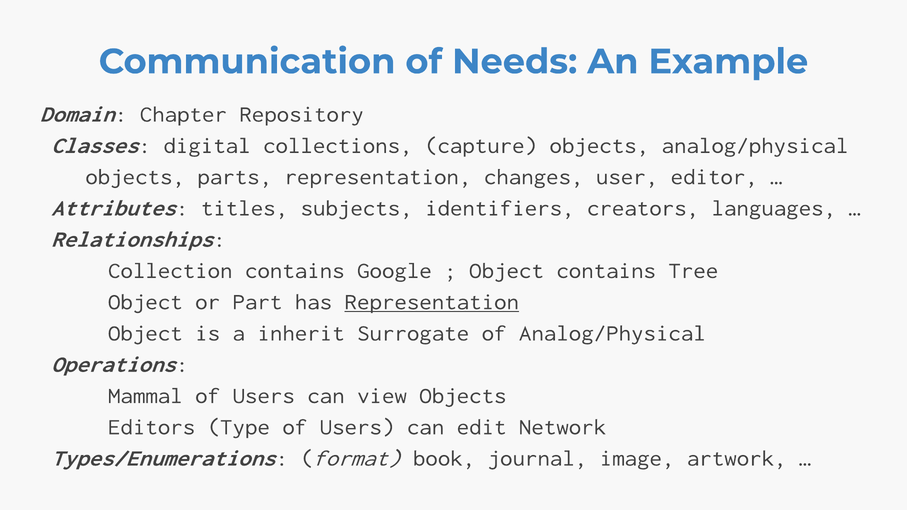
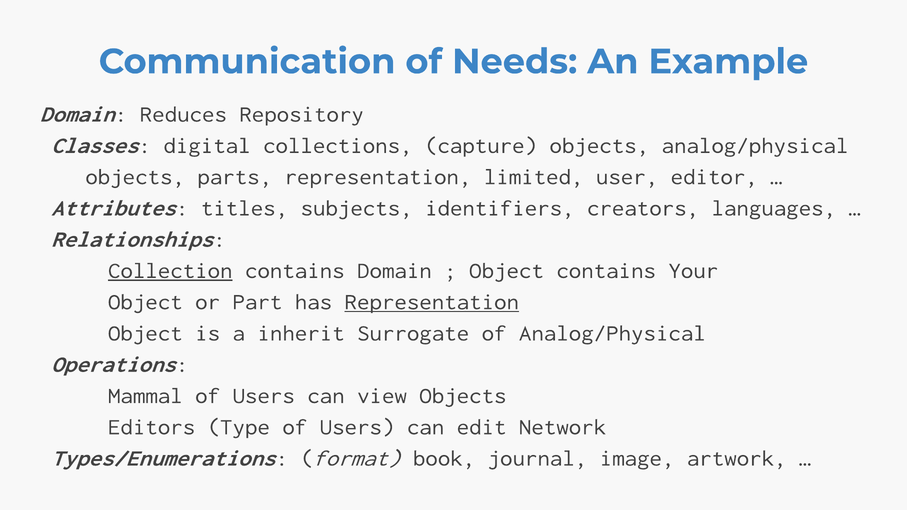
Chapter: Chapter -> Reduces
changes: changes -> limited
Collection underline: none -> present
contains Google: Google -> Domain
Tree: Tree -> Your
